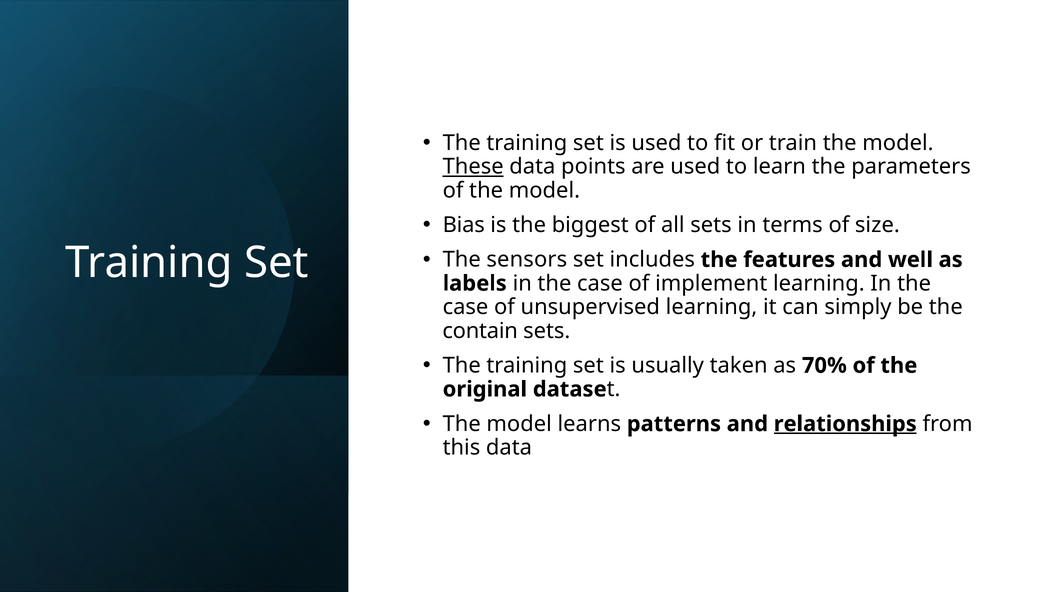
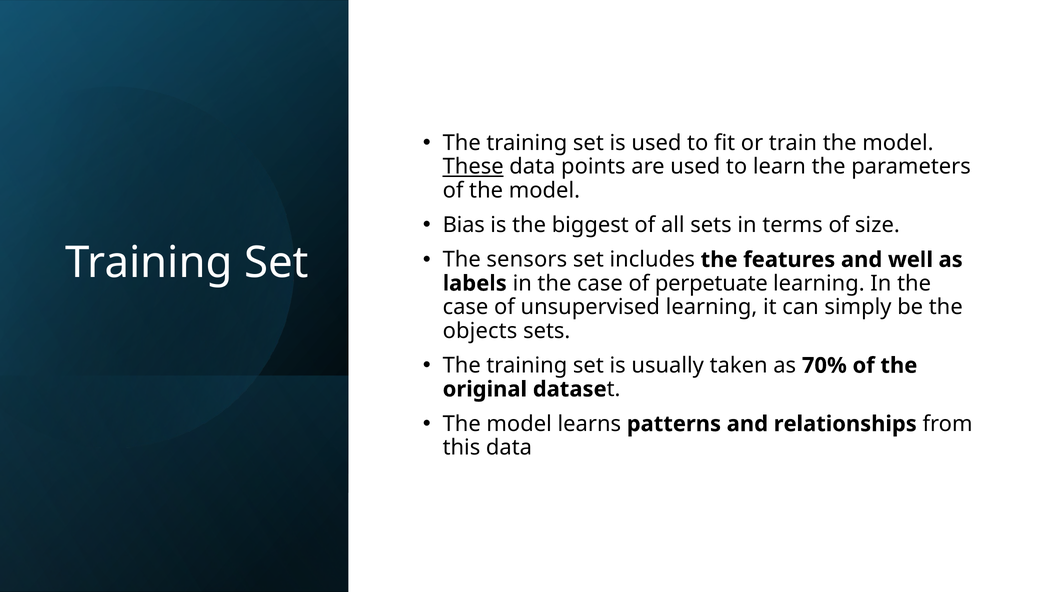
implement: implement -> perpetuate
contain: contain -> objects
relationships underline: present -> none
